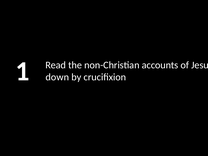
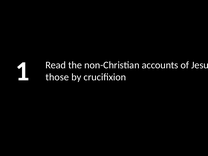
down: down -> those
